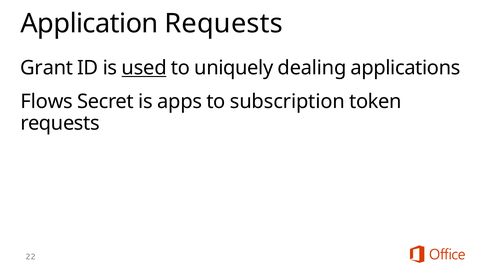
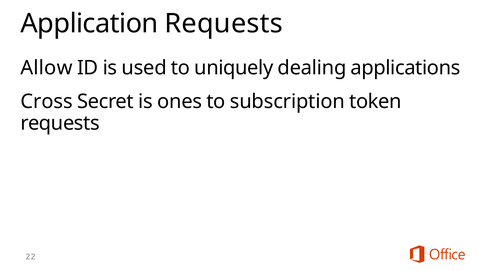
Grant: Grant -> Allow
used underline: present -> none
Flows: Flows -> Cross
apps: apps -> ones
